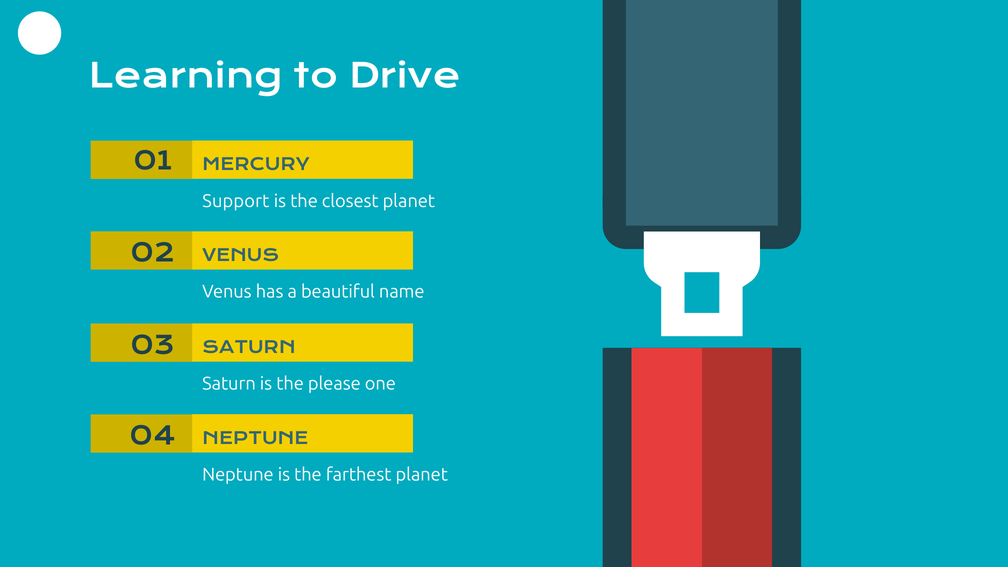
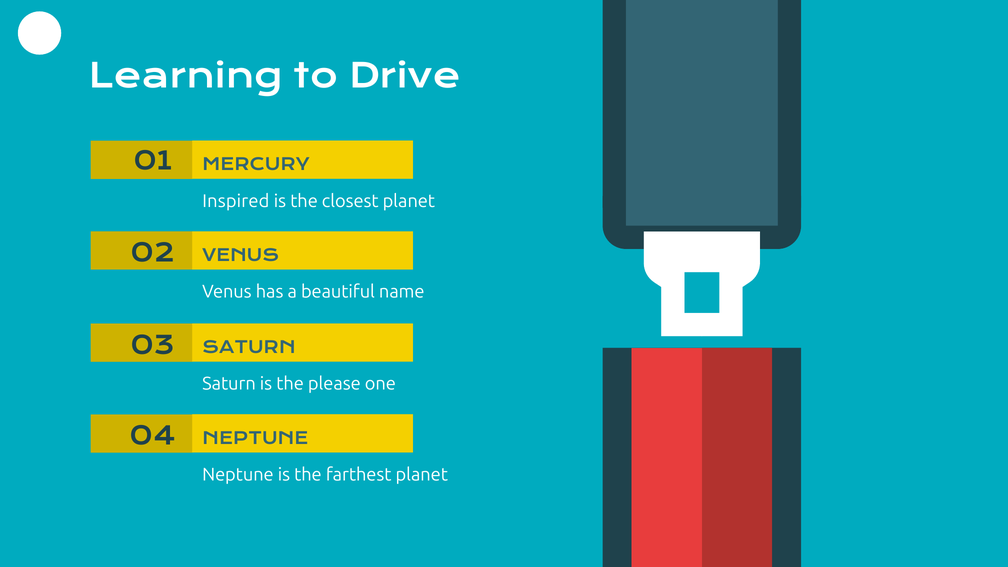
Support: Support -> Inspired
